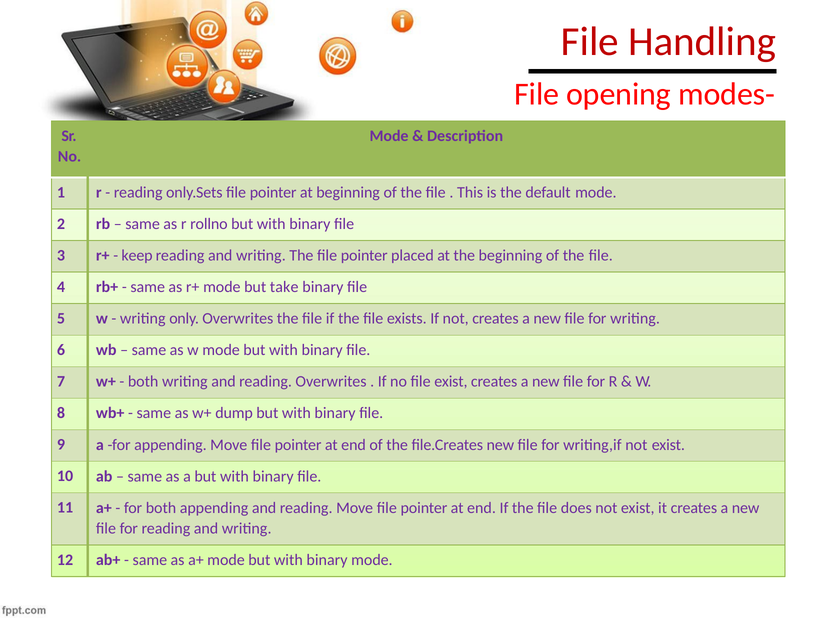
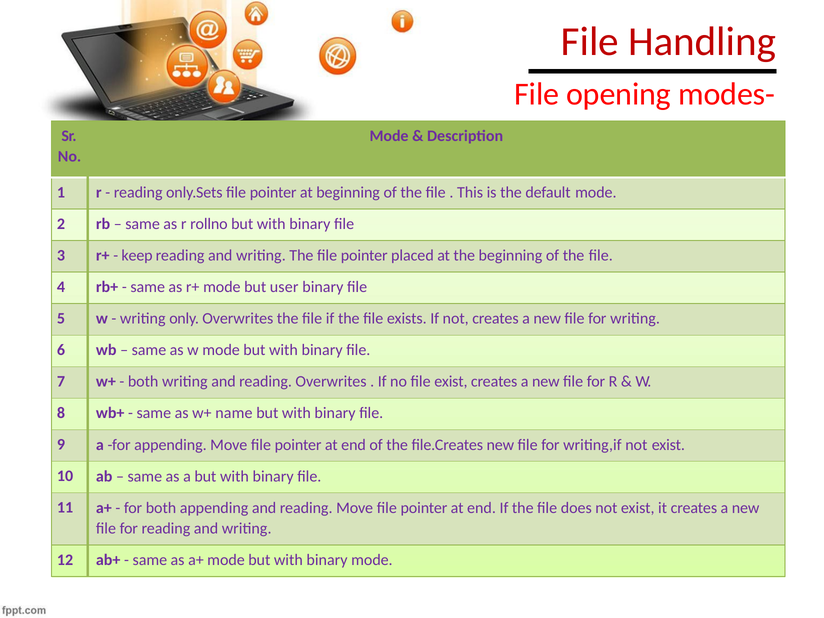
take: take -> user
dump: dump -> name
